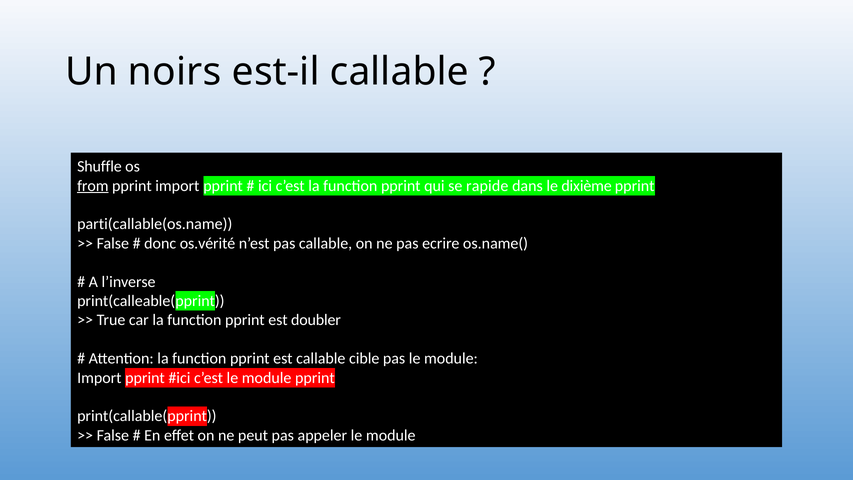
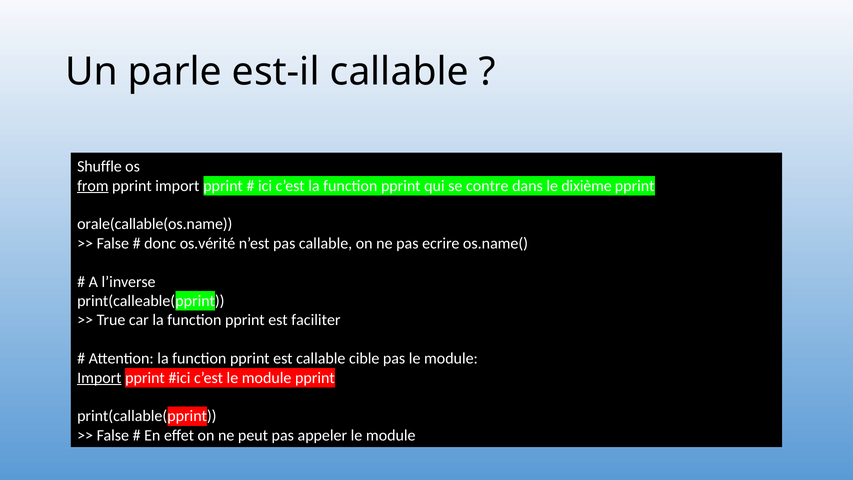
noirs: noirs -> parle
rapide: rapide -> contre
parti(callable(os.name: parti(callable(os.name -> orale(callable(os.name
doubler: doubler -> faciliter
Import at (99, 378) underline: none -> present
